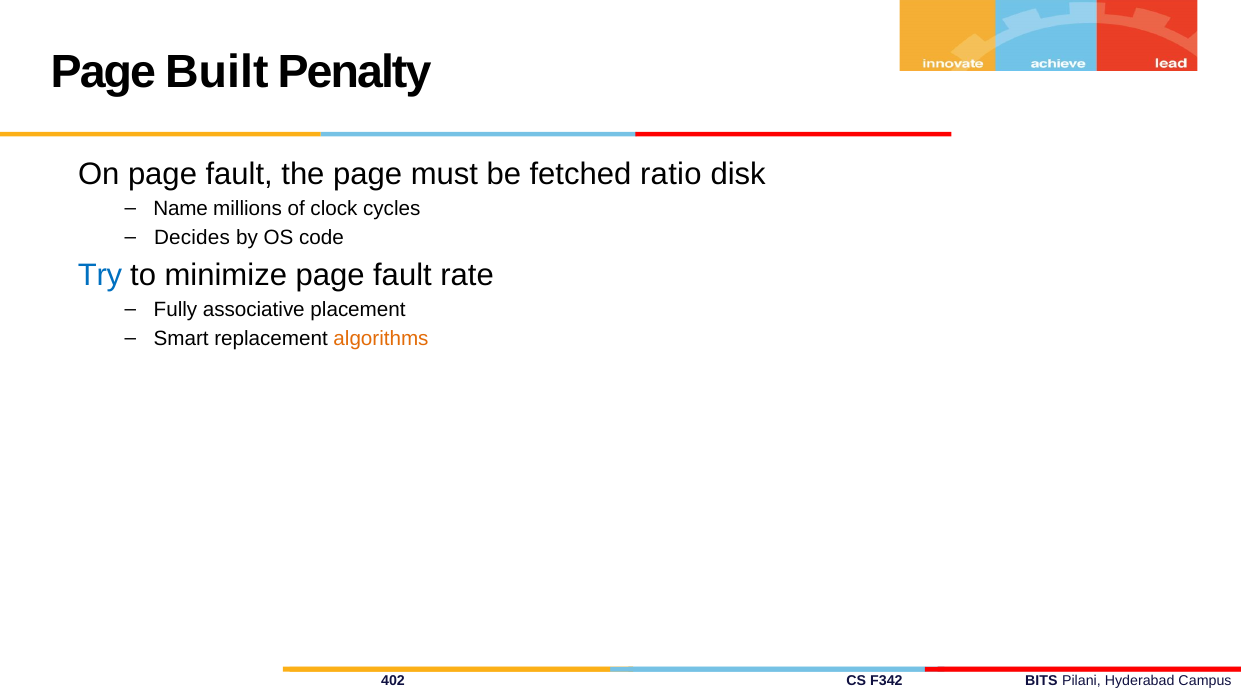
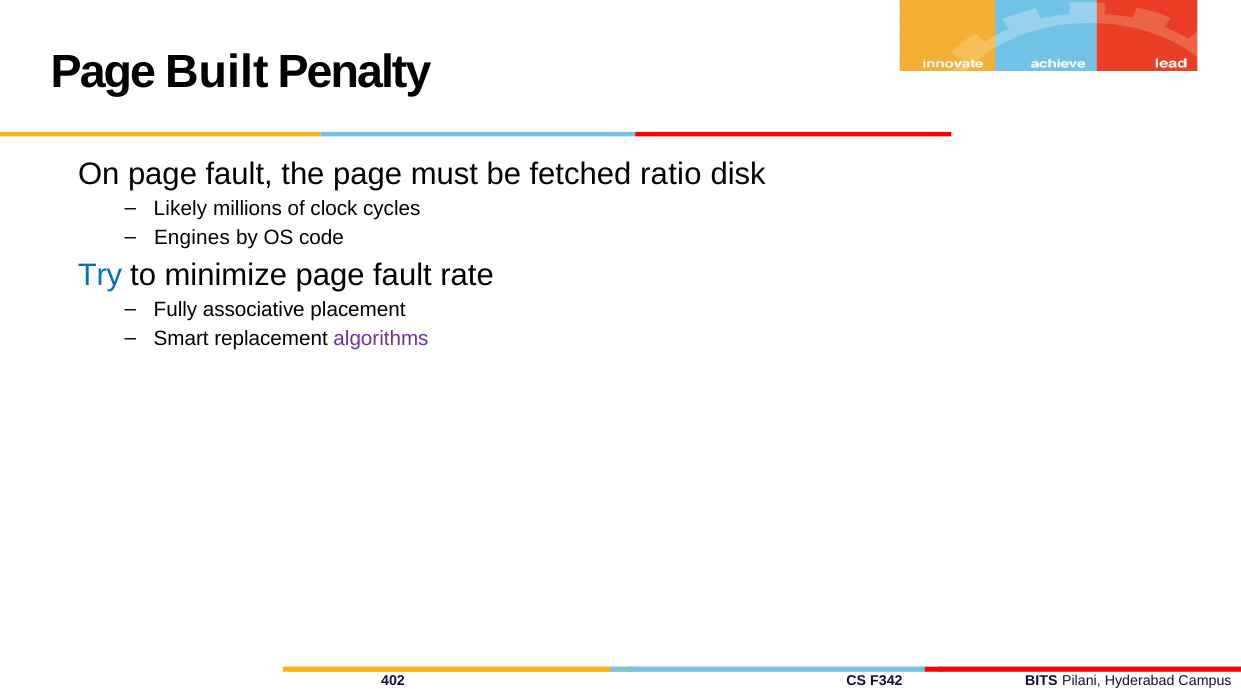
Name: Name -> Likely
Decides: Decides -> Engines
algorithms colour: orange -> purple
